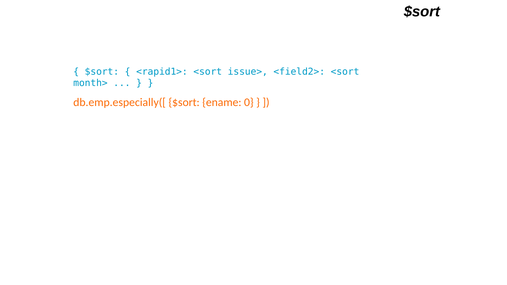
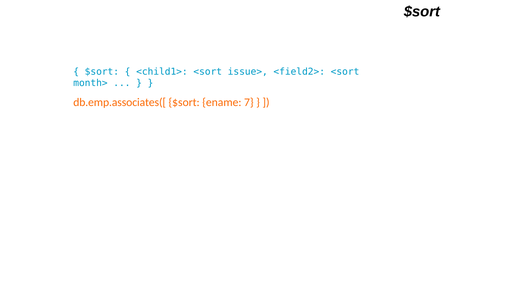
<rapid1>: <rapid1> -> <child1>
db.emp.especially([: db.emp.especially([ -> db.emp.associates([
0: 0 -> 7
